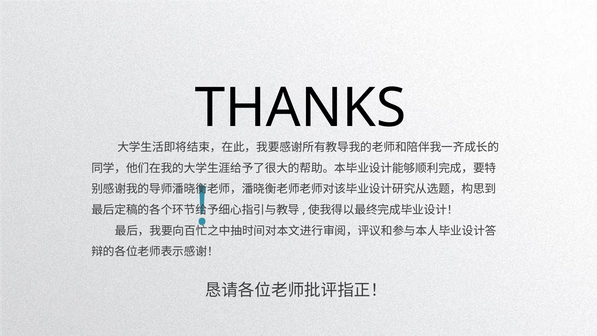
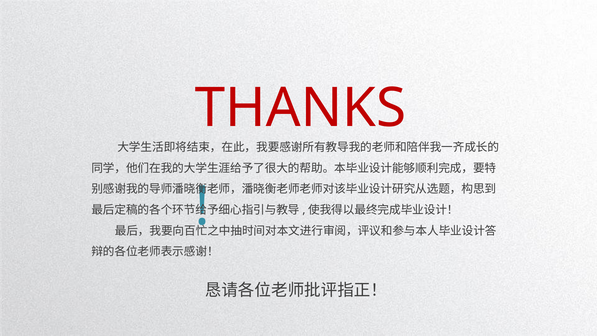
THANKS colour: black -> red
